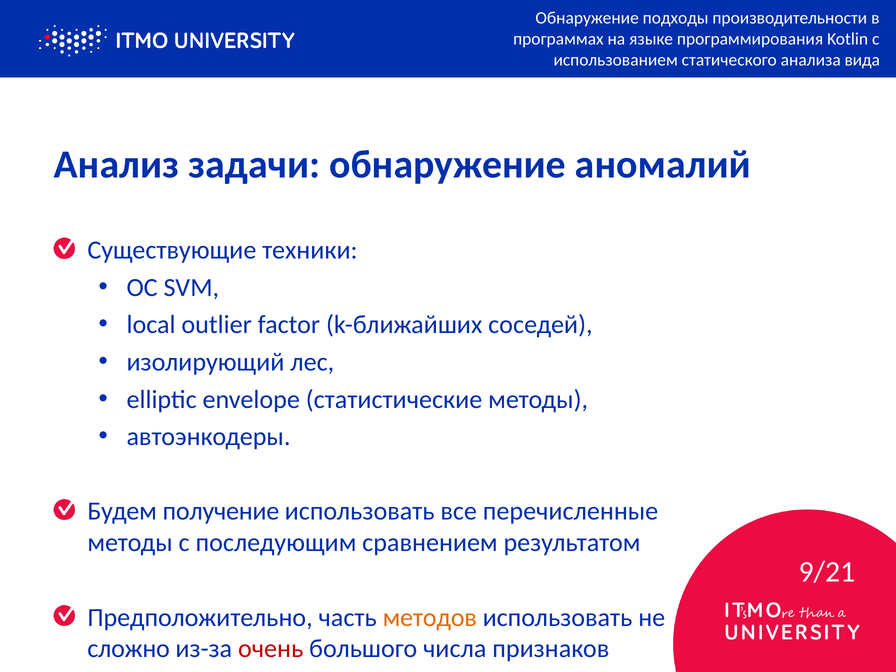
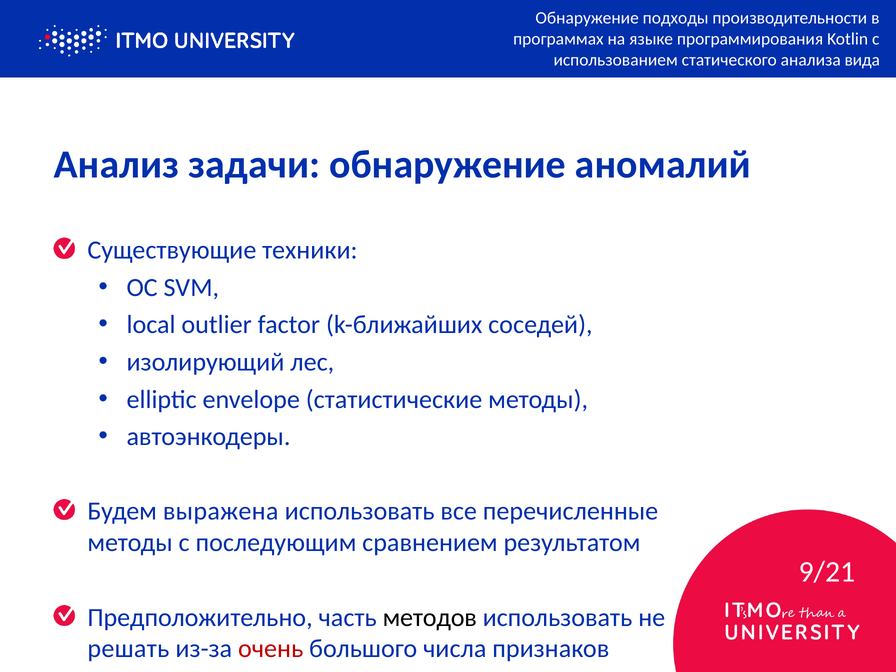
получение: получение -> выражена
методов colour: orange -> black
сложно: сложно -> решать
